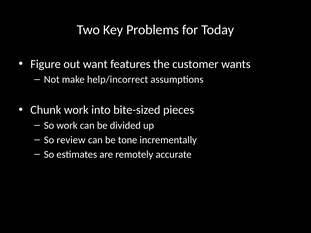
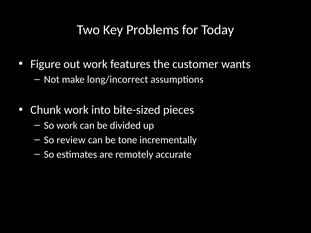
out want: want -> work
help/incorrect: help/incorrect -> long/incorrect
